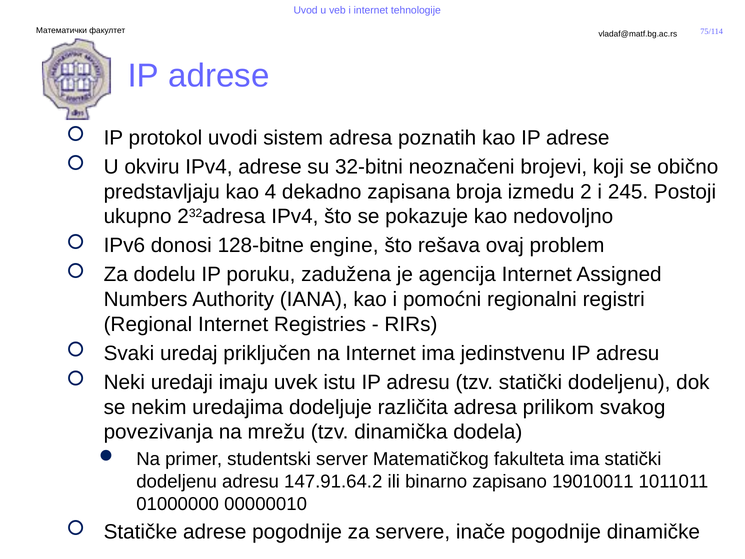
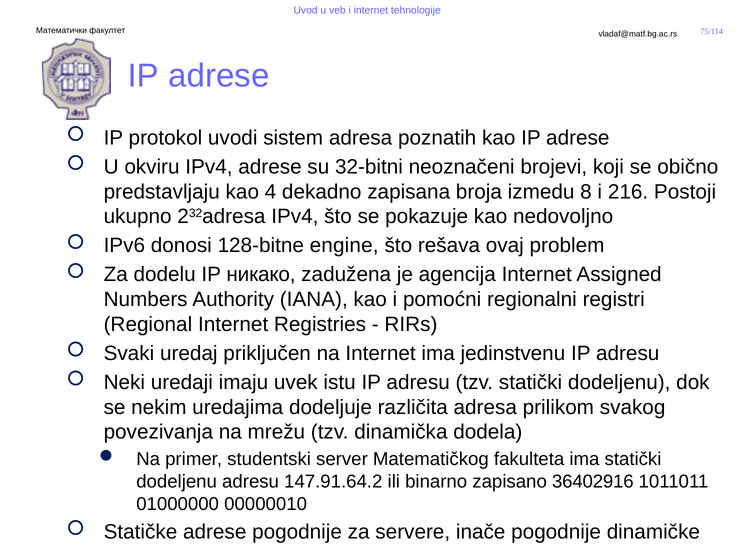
2: 2 -> 8
245: 245 -> 216
poruku: poruku -> никако
19010011: 19010011 -> 36402916
